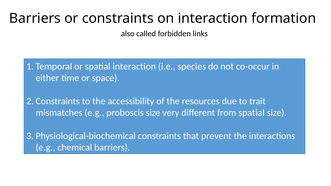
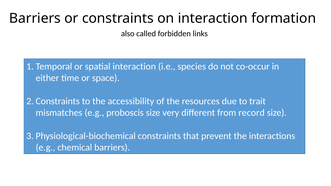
from spatial: spatial -> record
